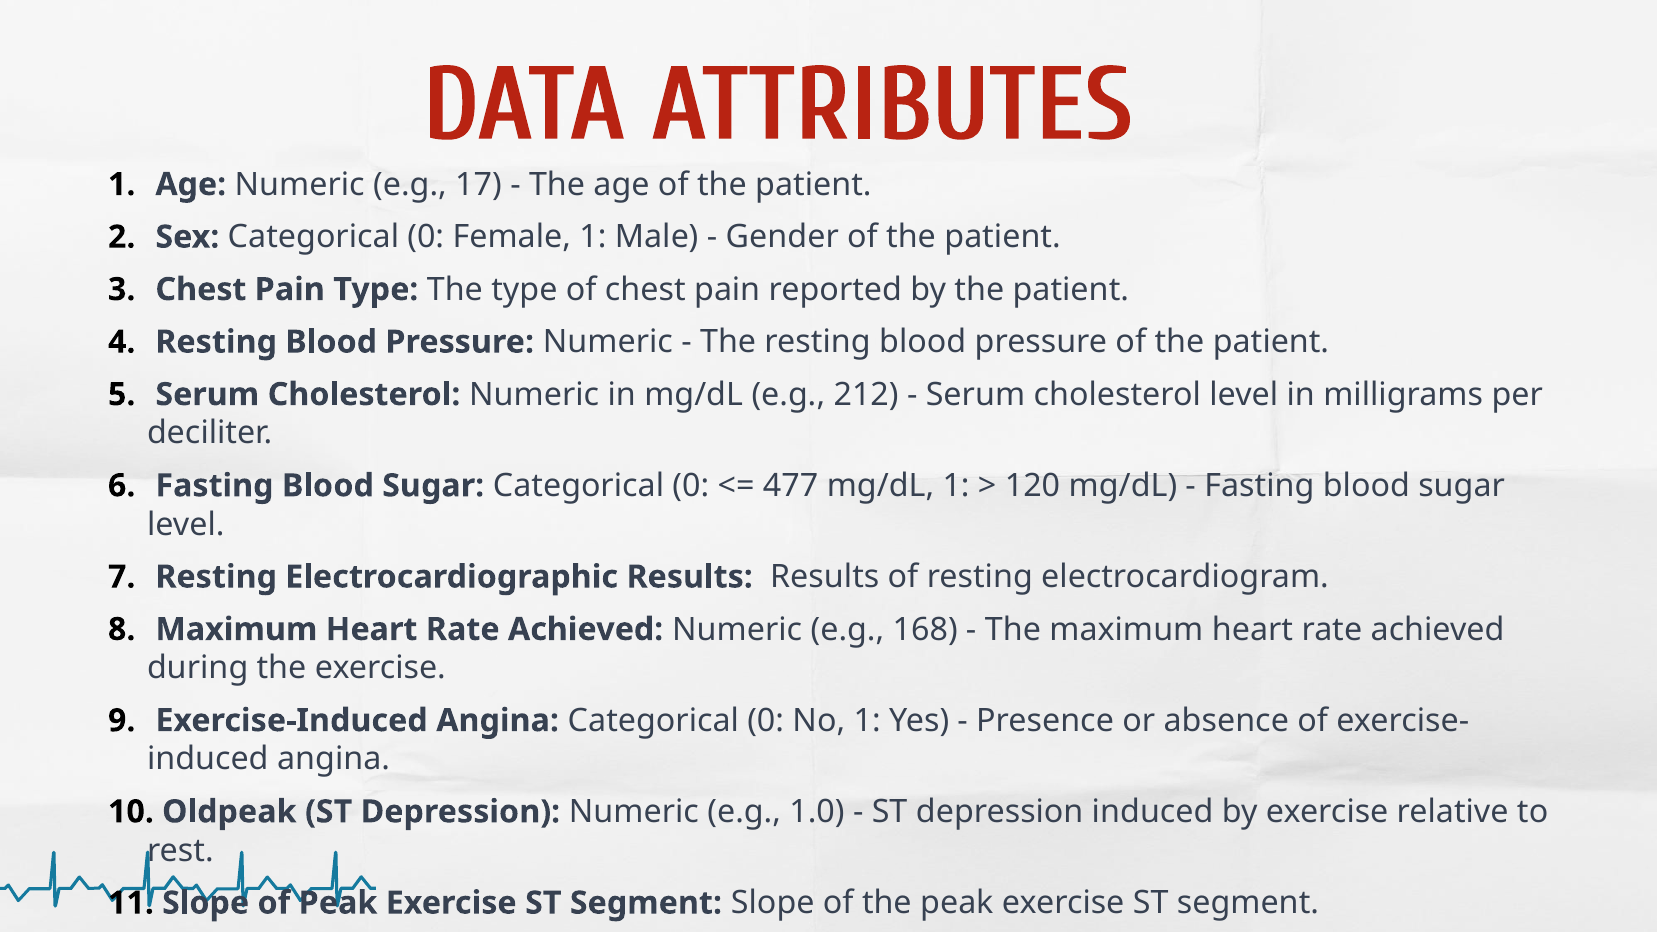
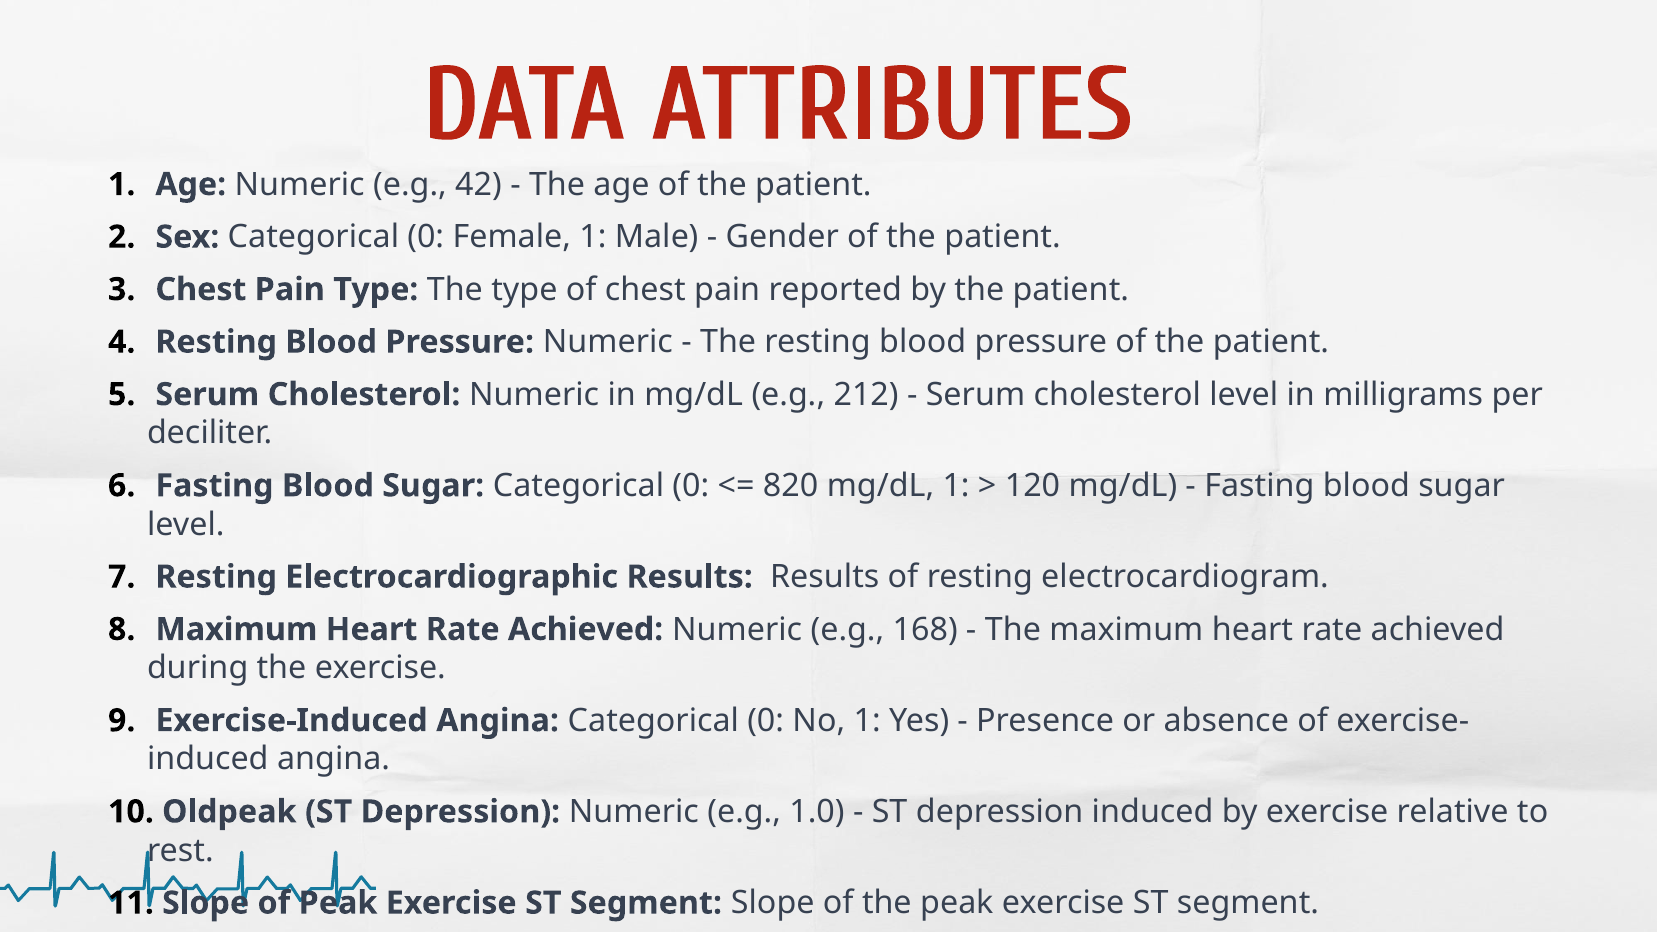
17: 17 -> 42
477: 477 -> 820
